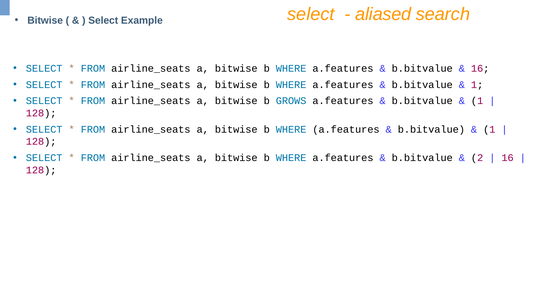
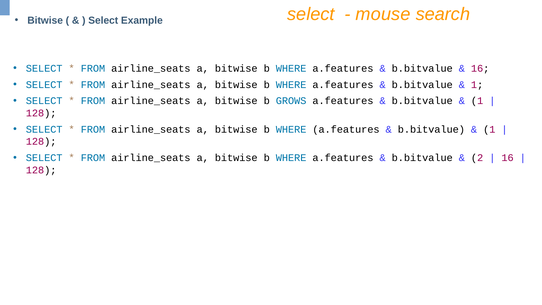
aliased: aliased -> mouse
